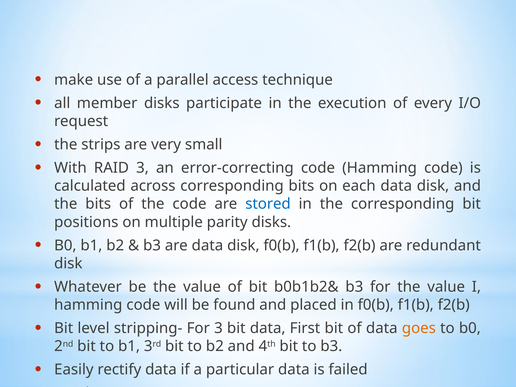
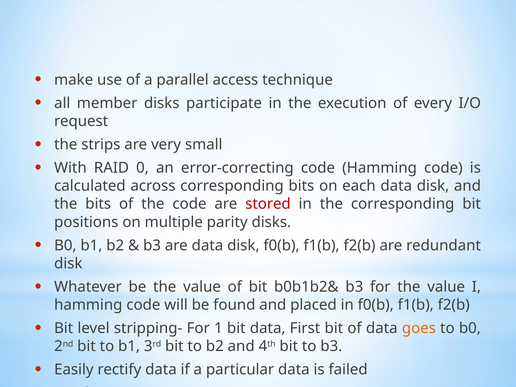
RAID 3: 3 -> 0
stored colour: blue -> red
For 3: 3 -> 1
